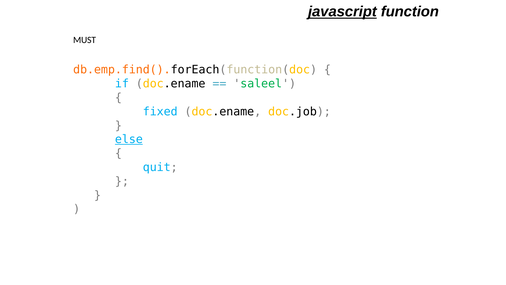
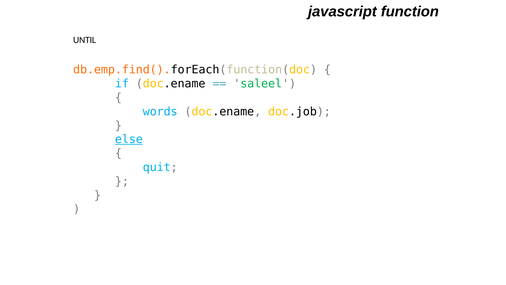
javascript underline: present -> none
MUST: MUST -> UNTIL
fixed: fixed -> words
